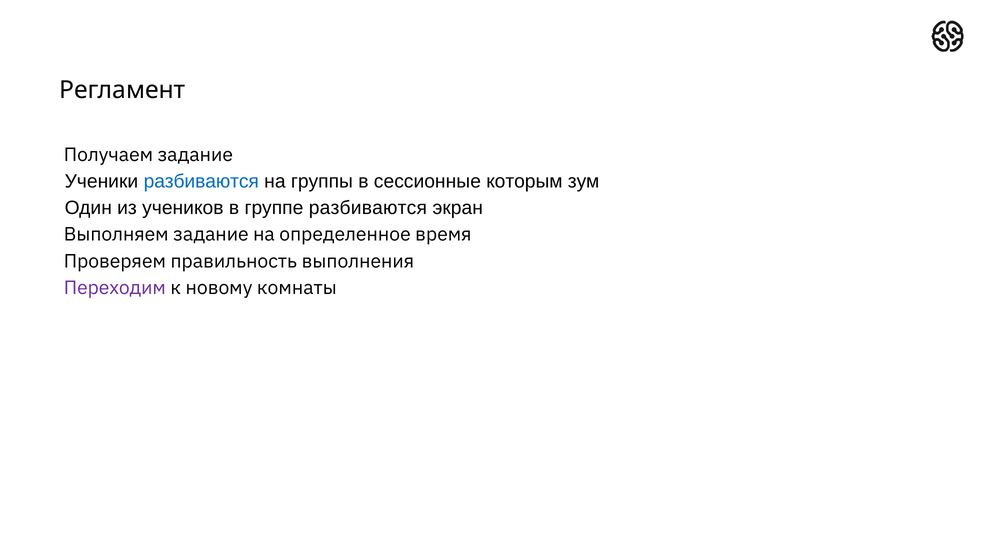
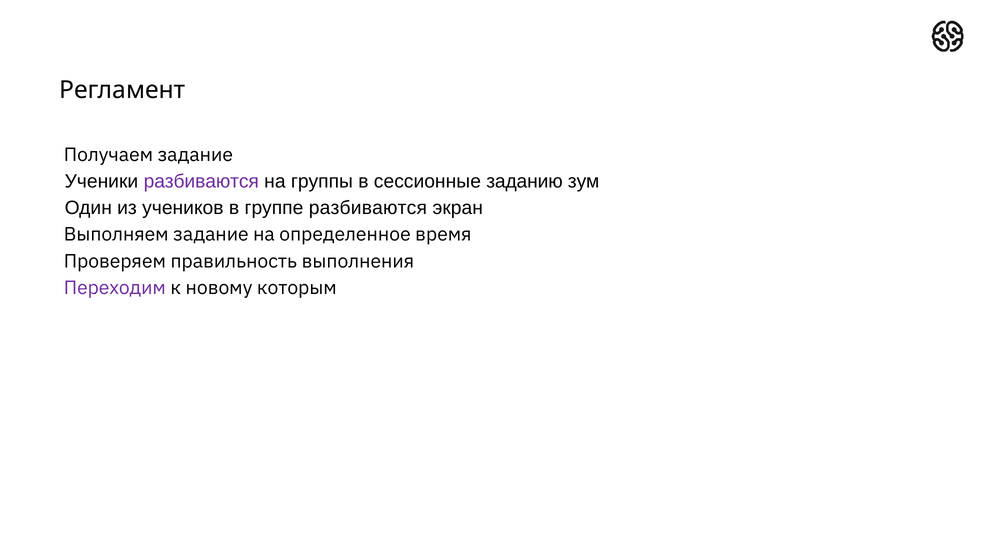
разбиваются at (201, 181) colour: blue -> purple
которым: которым -> заданию
комнаты: комнаты -> которым
